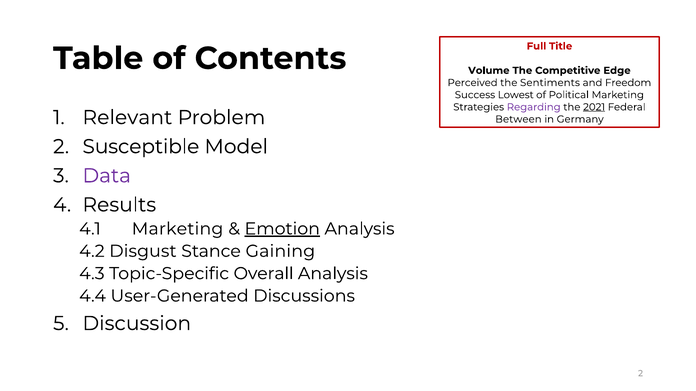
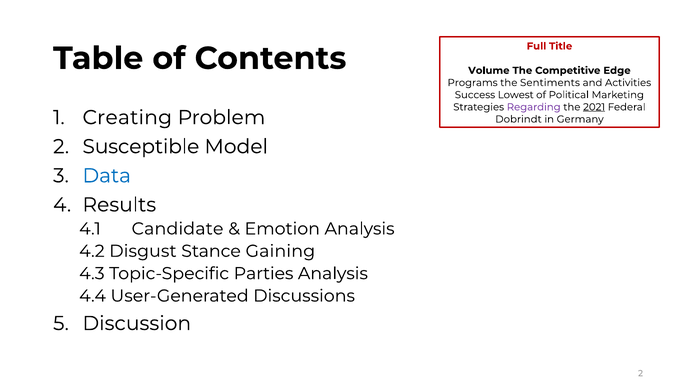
Perceived: Perceived -> Programs
Freedom: Freedom -> Activities
Relevant: Relevant -> Creating
Between: Between -> Dobrindt
Data colour: purple -> blue
4.1 Marketing: Marketing -> Candidate
Emotion underline: present -> none
Overall: Overall -> Parties
